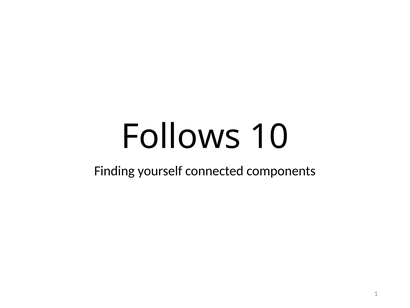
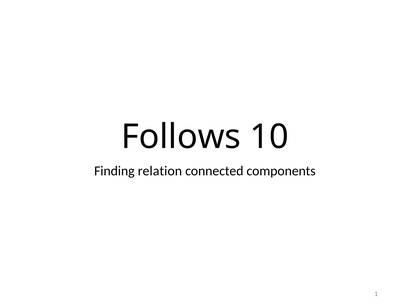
yourself: yourself -> relation
